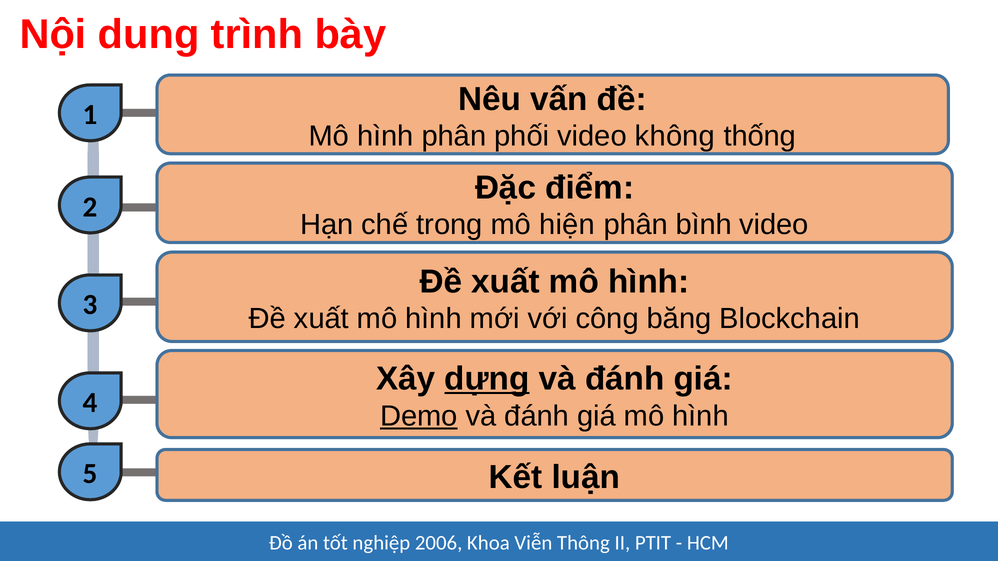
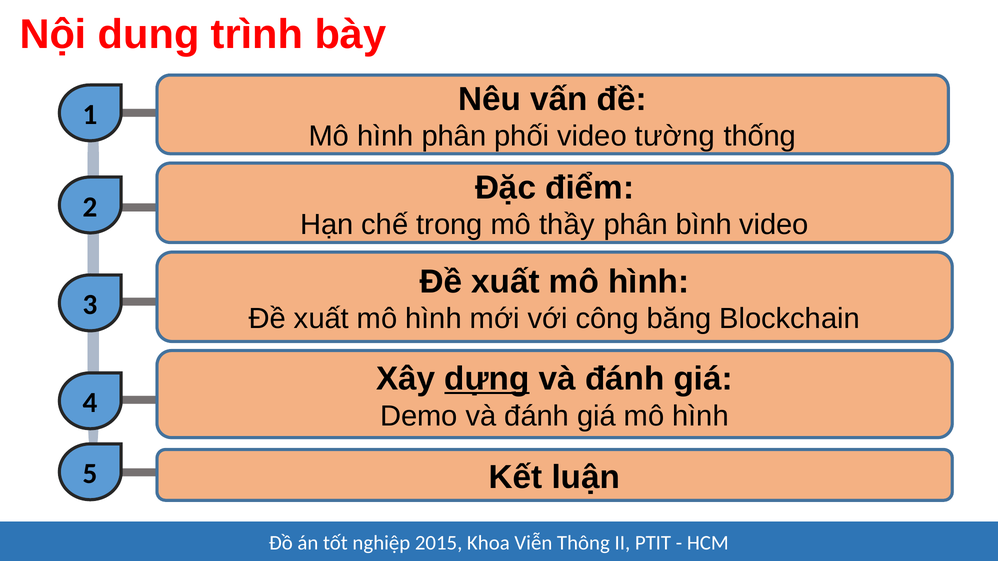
không: không -> tường
hiện: hiện -> thầy
Demo underline: present -> none
2006: 2006 -> 2015
